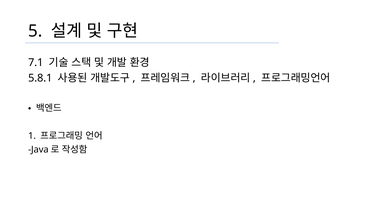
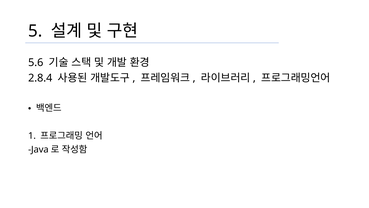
7.1: 7.1 -> 5.6
5.8.1: 5.8.1 -> 2.8.4
